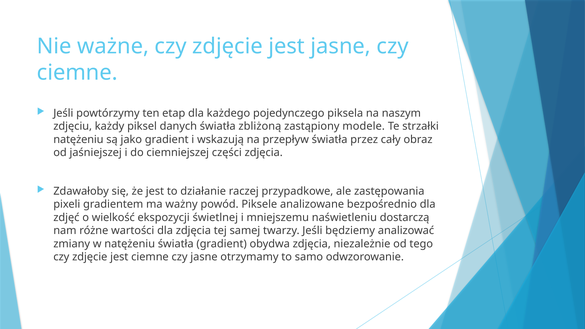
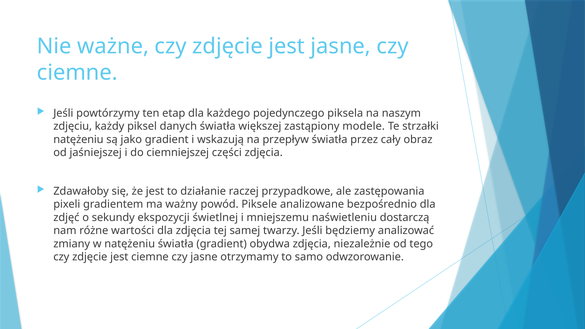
zbliżoną: zbliżoną -> większej
wielkość: wielkość -> sekundy
